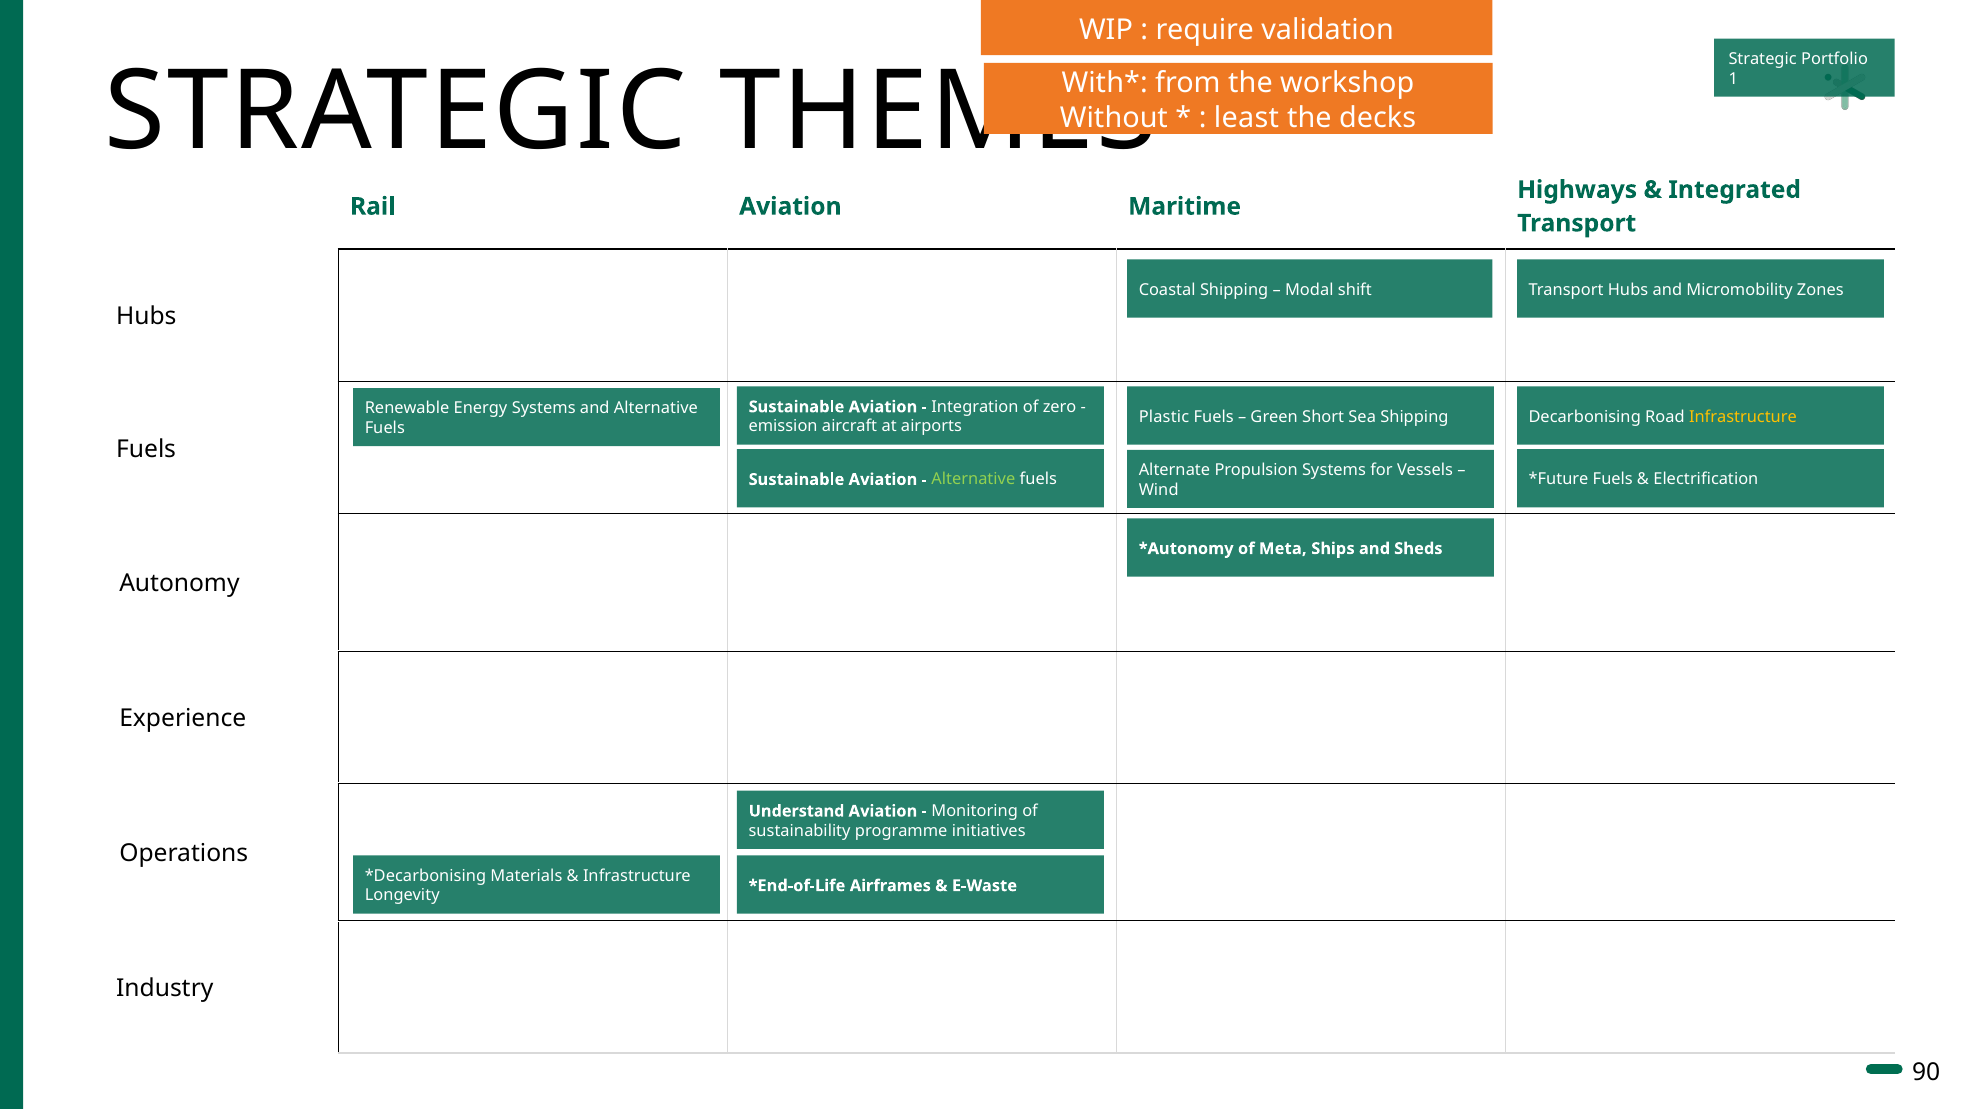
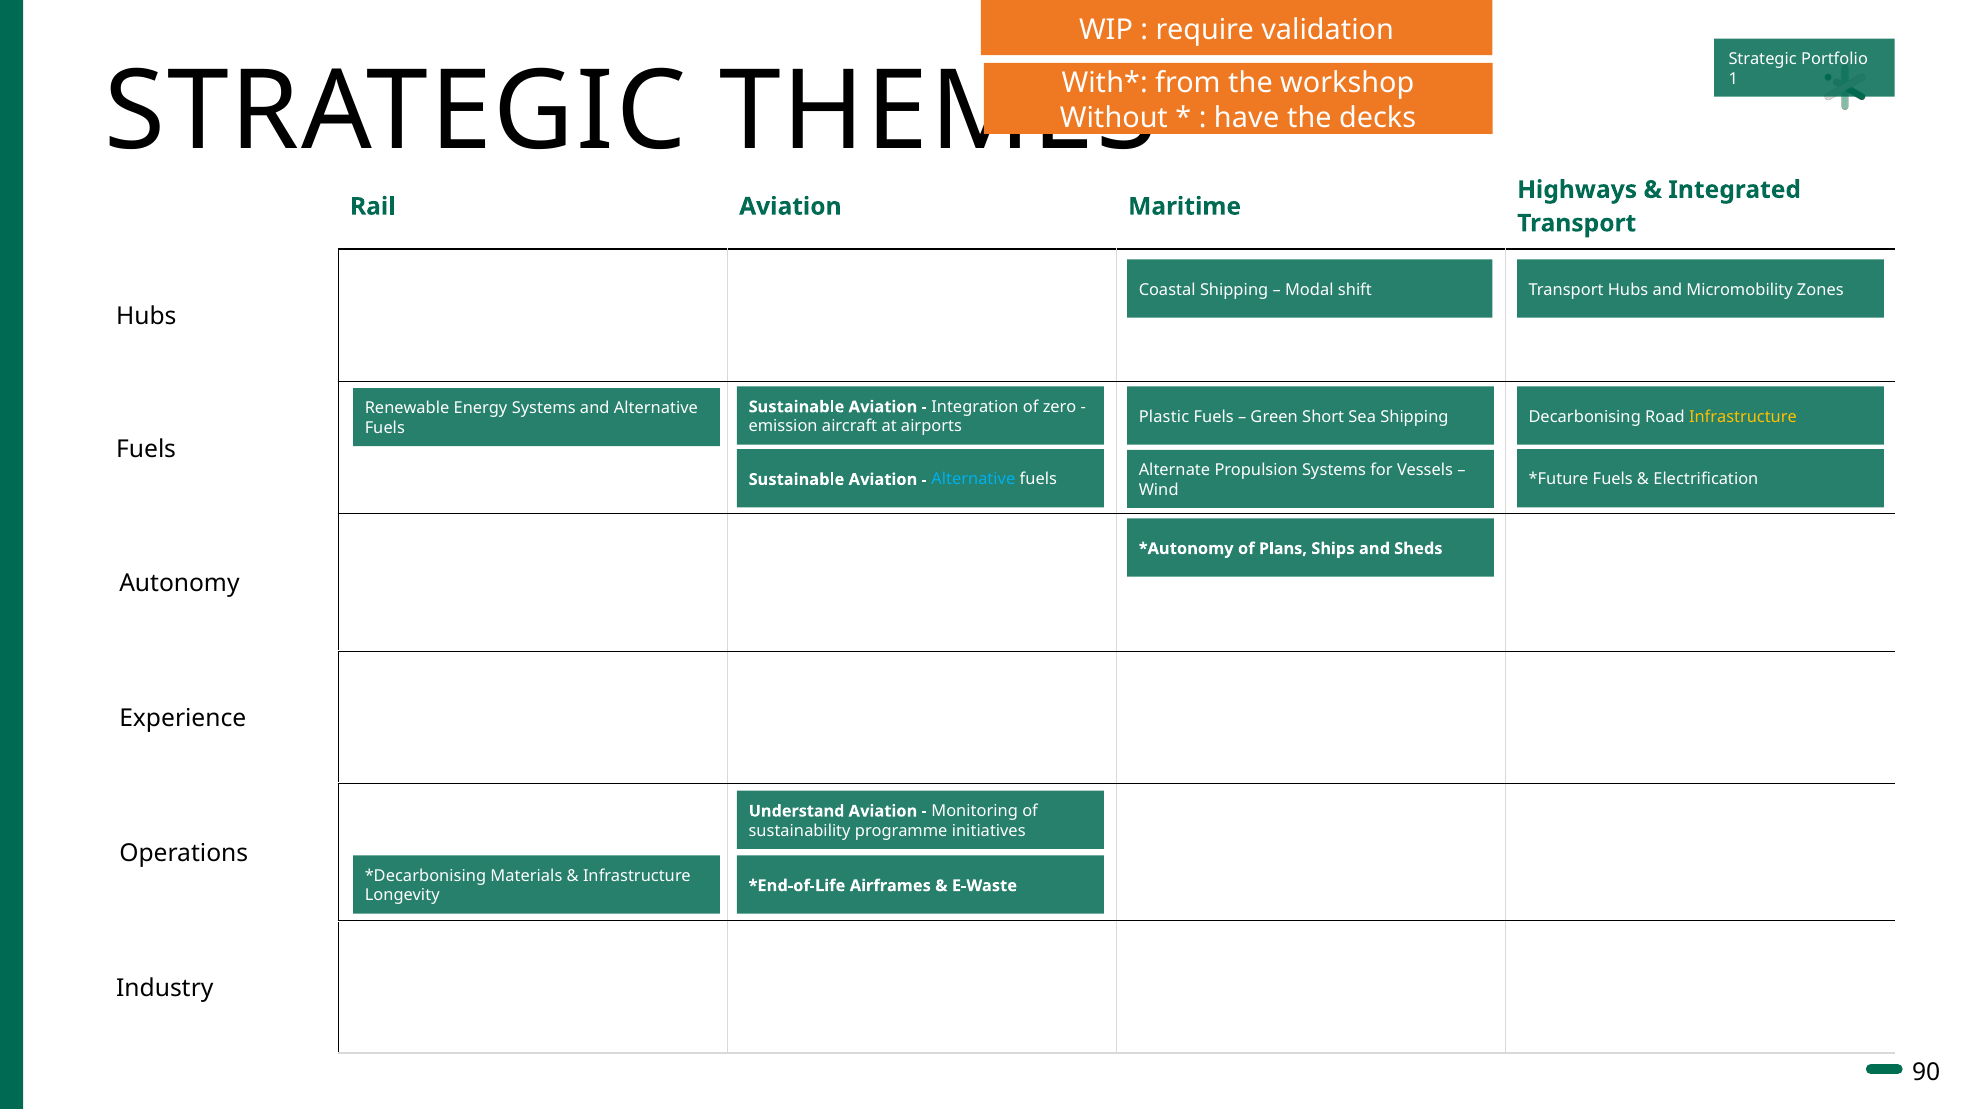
least: least -> have
Alternative at (973, 480) colour: light green -> light blue
Meta: Meta -> Plans
